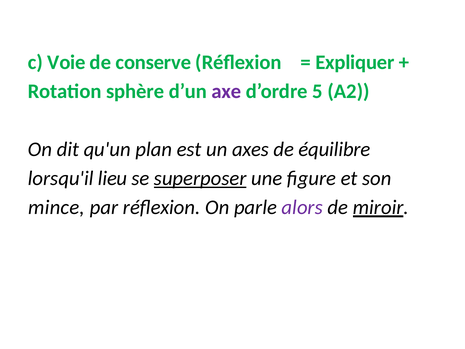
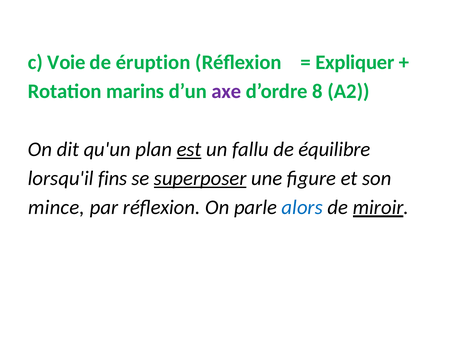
conserve: conserve -> éruption
sphère: sphère -> marins
5: 5 -> 8
est underline: none -> present
axes: axes -> fallu
lieu: lieu -> fins
alors colour: purple -> blue
